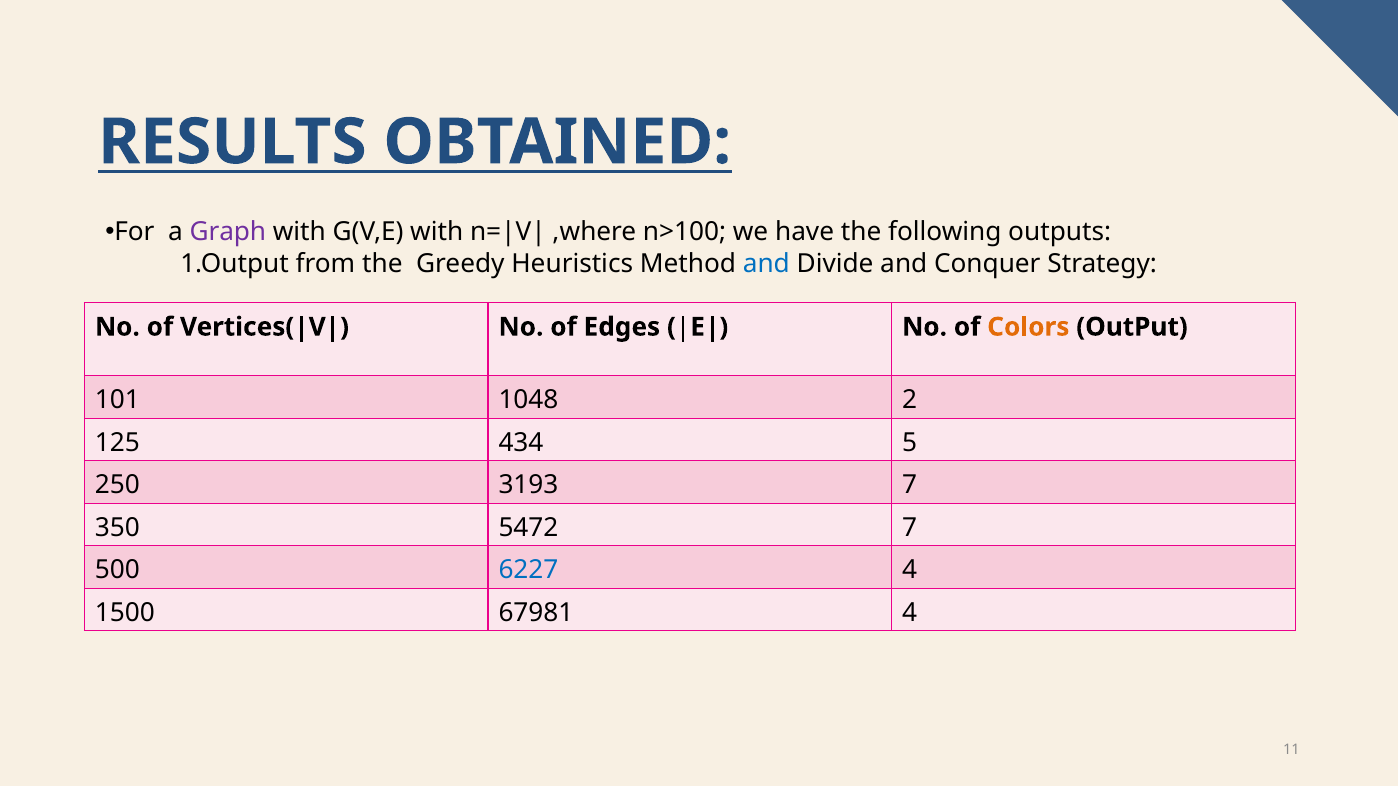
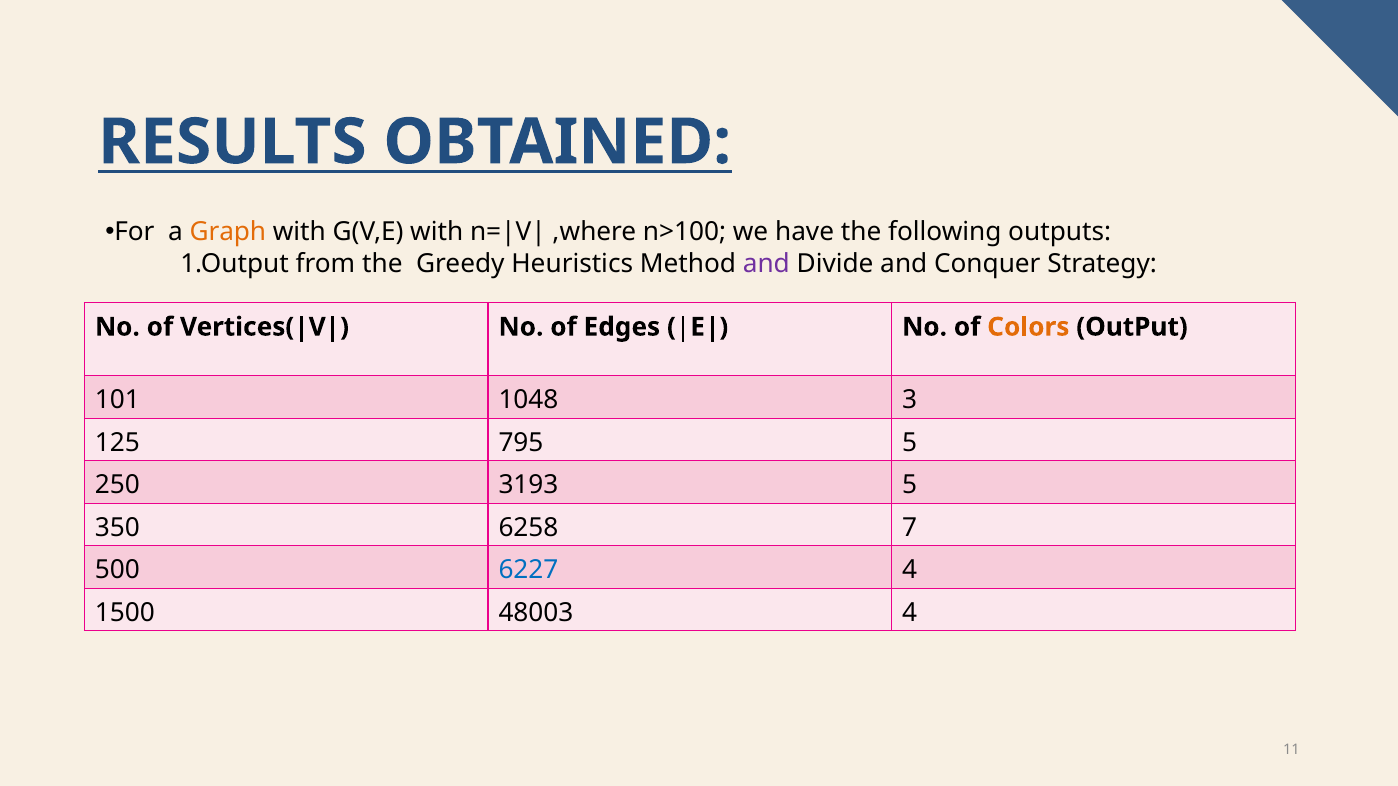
Graph colour: purple -> orange
and at (766, 264) colour: blue -> purple
2: 2 -> 3
434: 434 -> 795
3193 7: 7 -> 5
5472: 5472 -> 6258
67981: 67981 -> 48003
